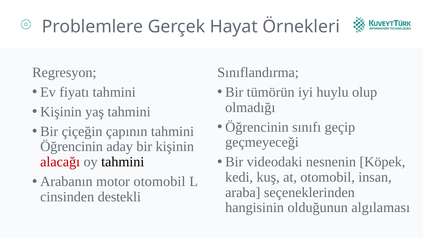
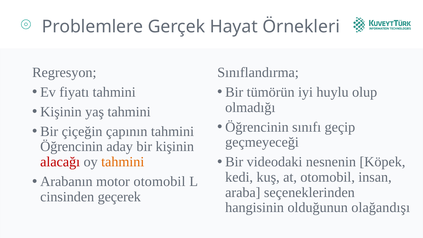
tahmini at (123, 162) colour: black -> orange
destekli: destekli -> geçerek
algılaması: algılaması -> olağandışı
